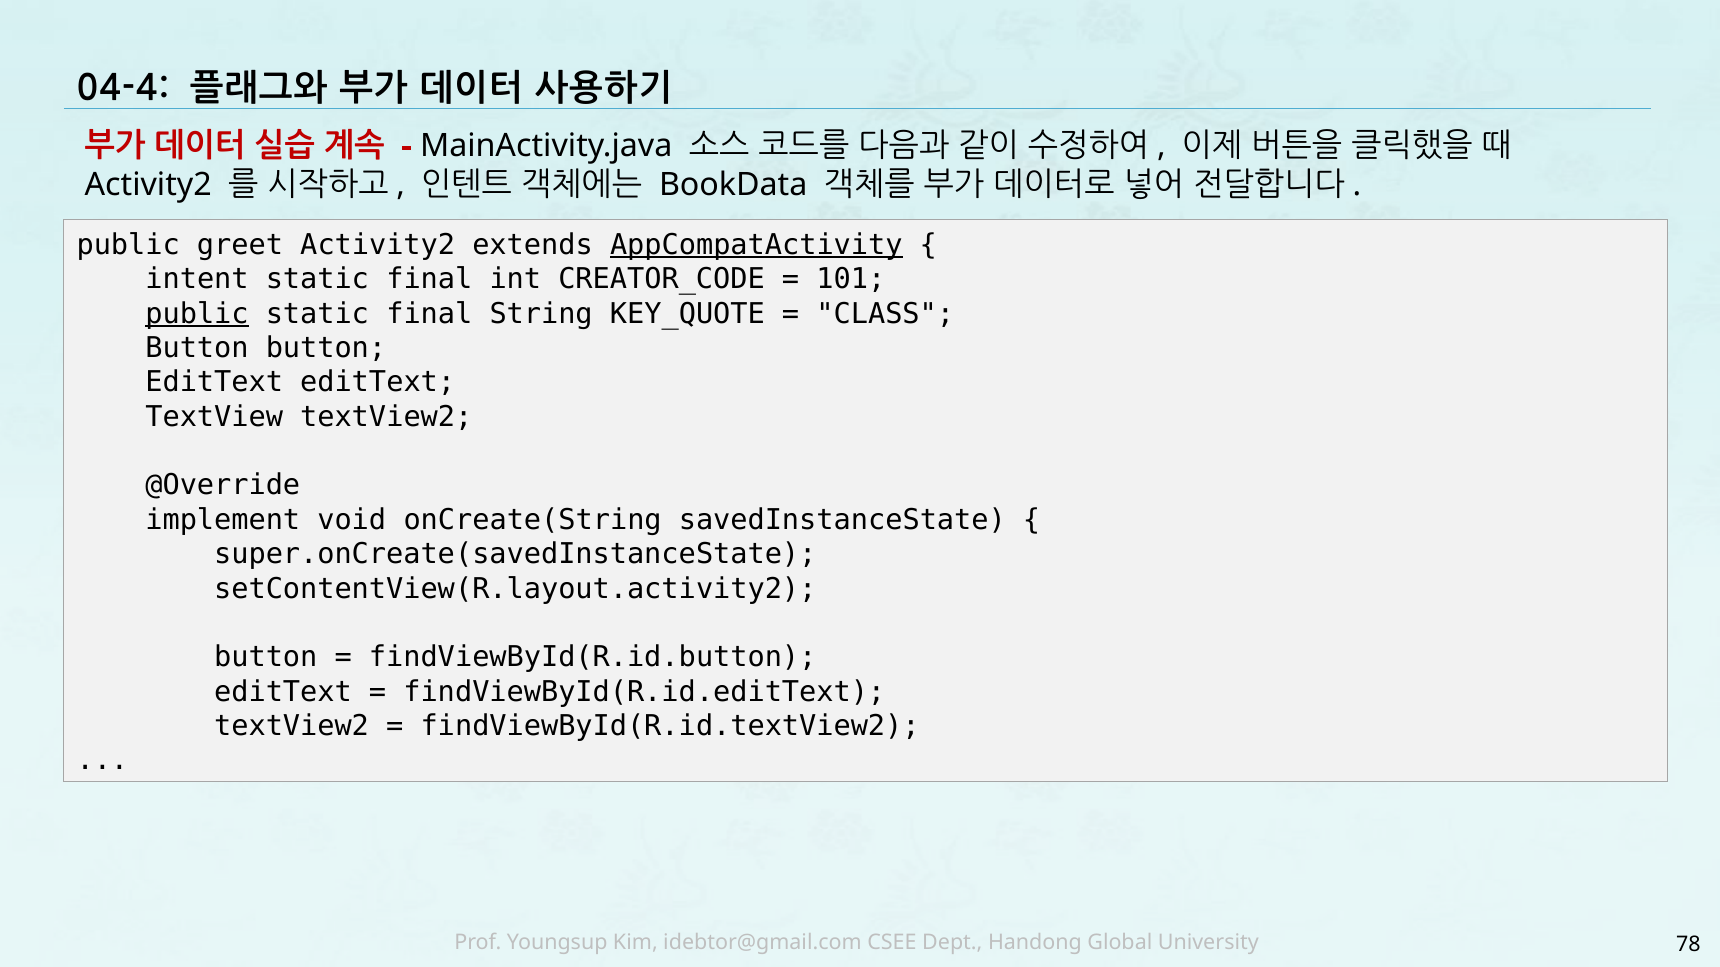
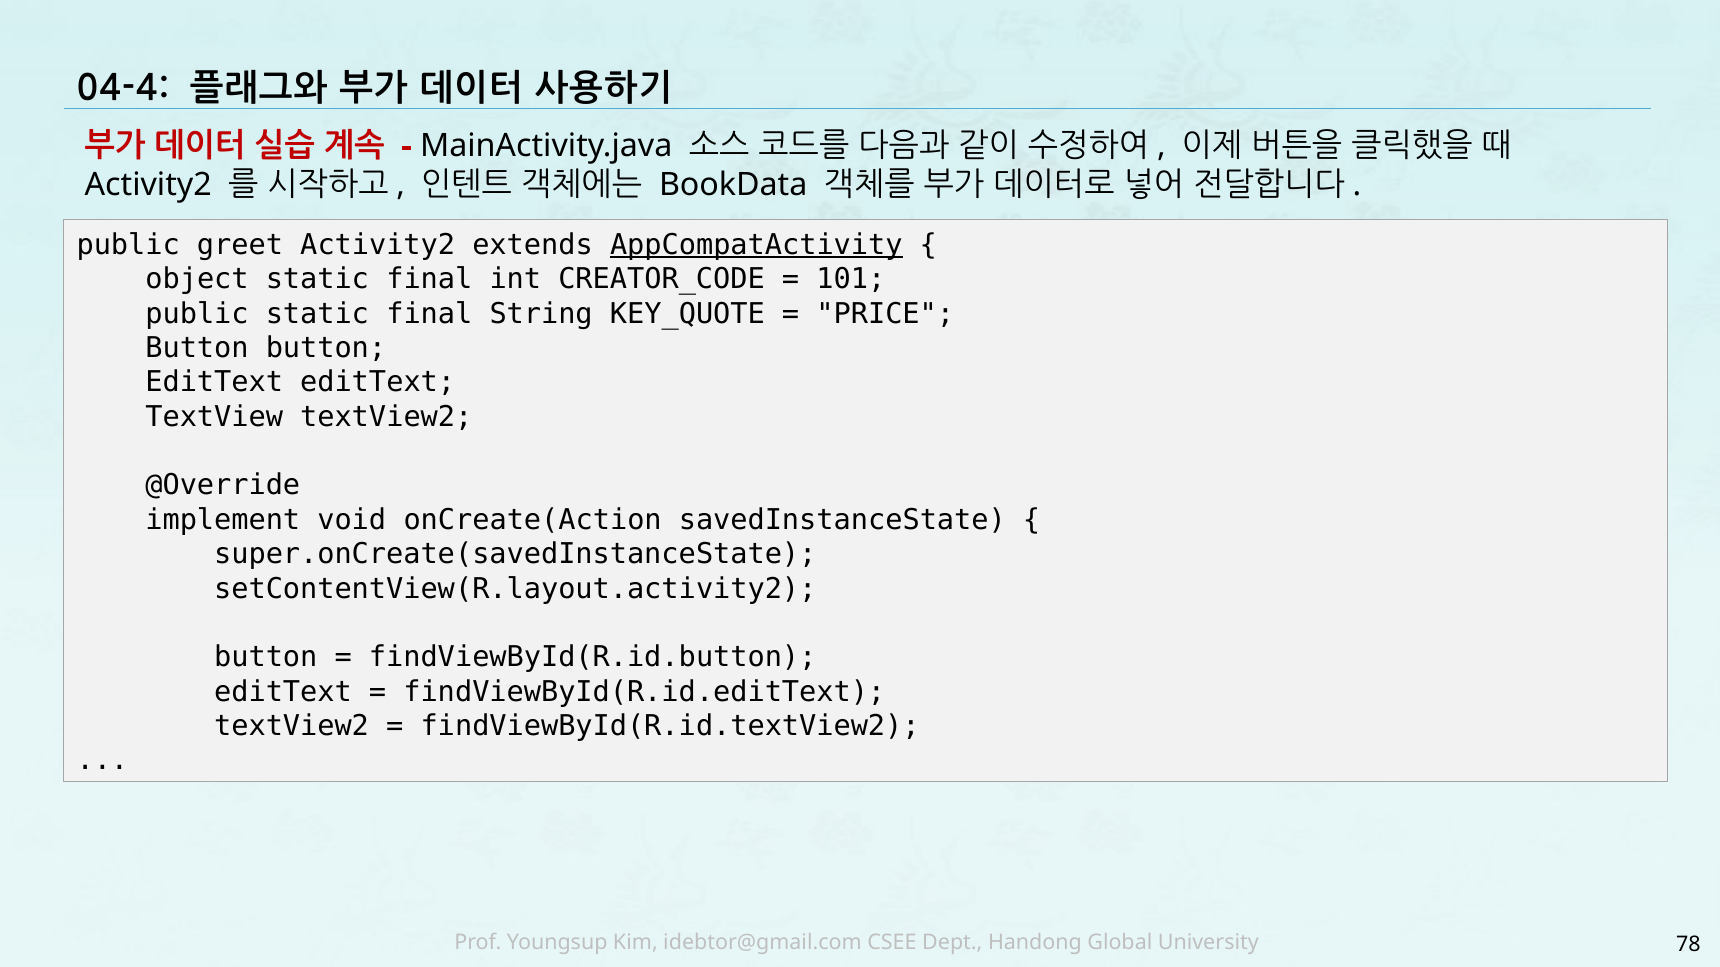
intent: intent -> object
public at (197, 314) underline: present -> none
CLASS: CLASS -> PRICE
onCreate(String: onCreate(String -> onCreate(Action
